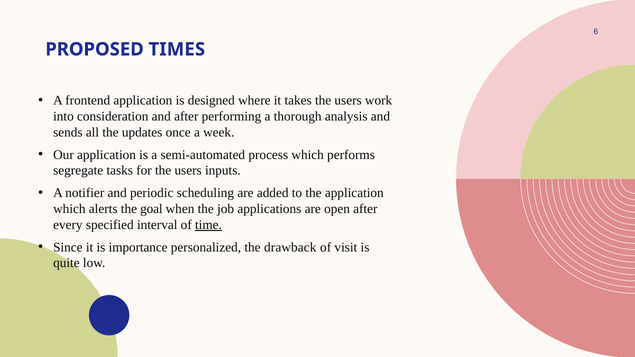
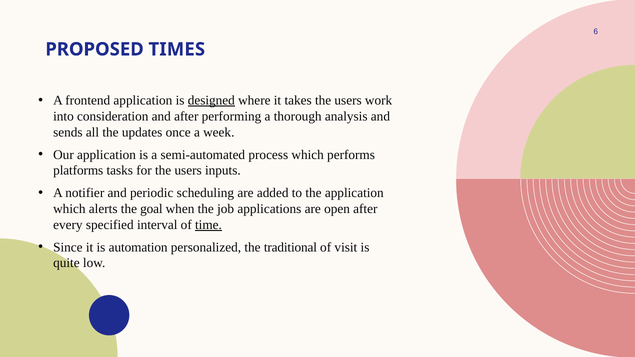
designed underline: none -> present
segregate: segregate -> platforms
importance: importance -> automation
drawback: drawback -> traditional
